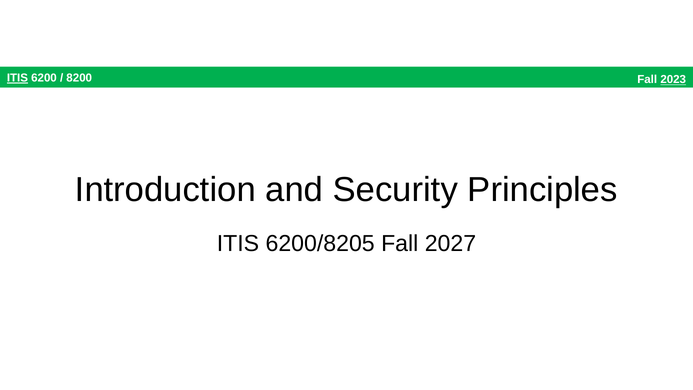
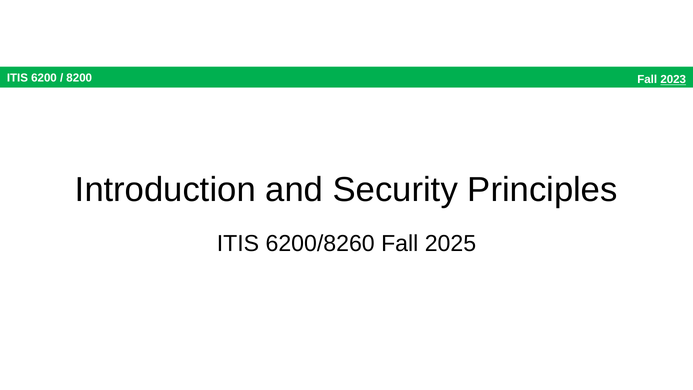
ITIS at (17, 78) underline: present -> none
6200/8205: 6200/8205 -> 6200/8260
2027: 2027 -> 2025
